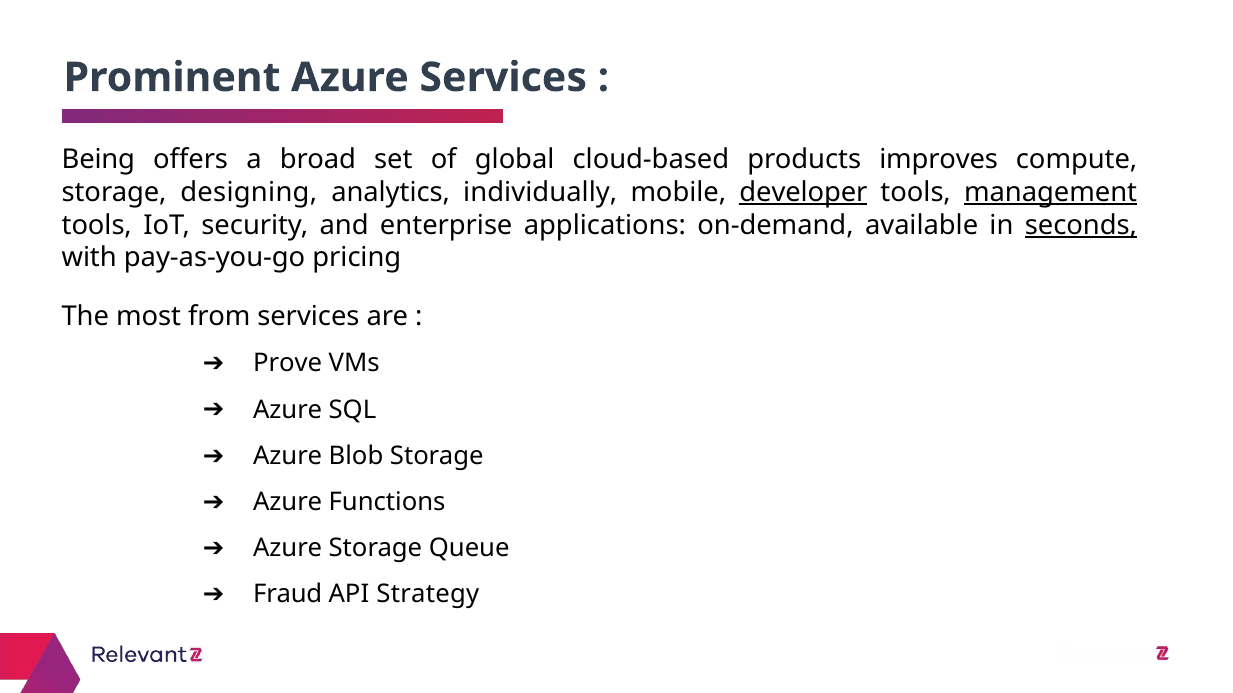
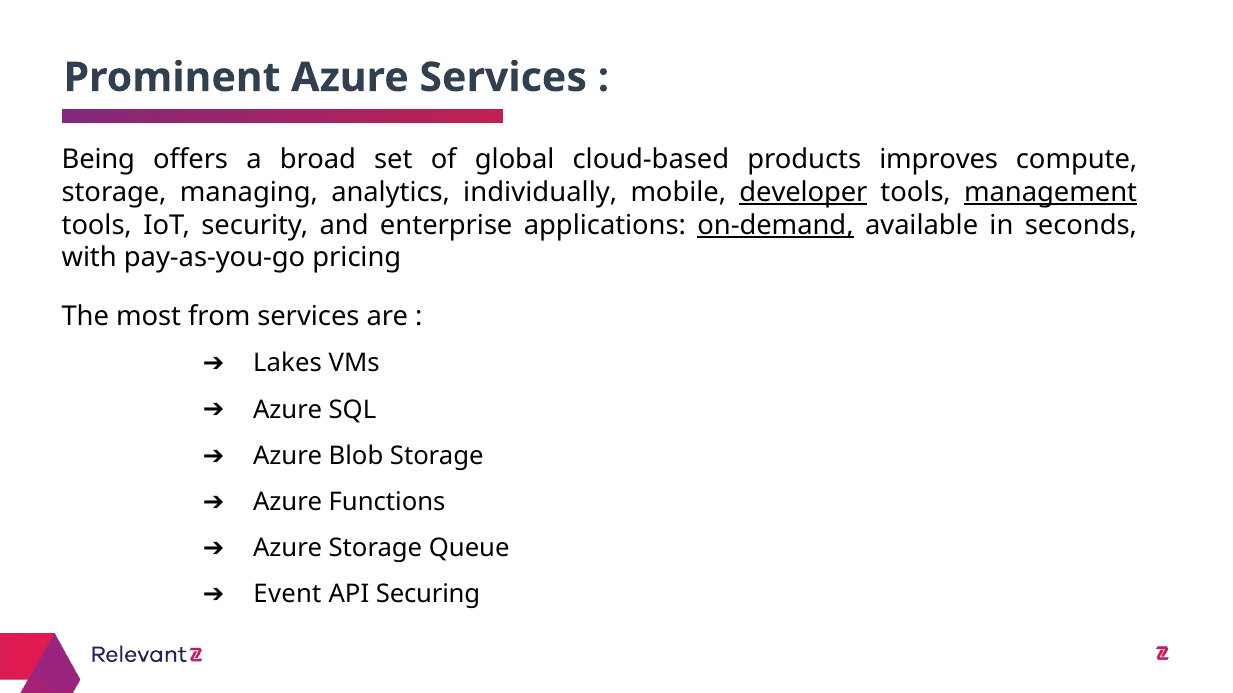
designing: designing -> managing
on-demand underline: none -> present
seconds underline: present -> none
Prove: Prove -> Lakes
Fraud: Fraud -> Event
Strategy: Strategy -> Securing
